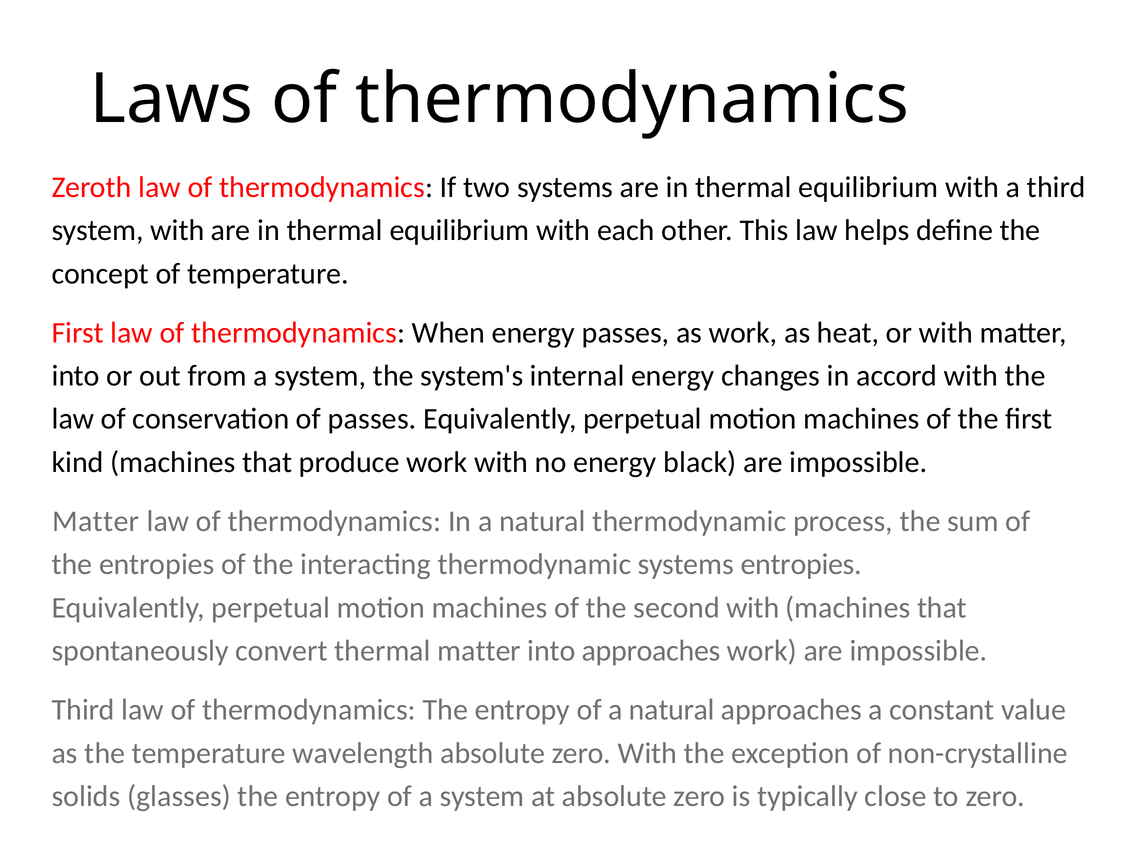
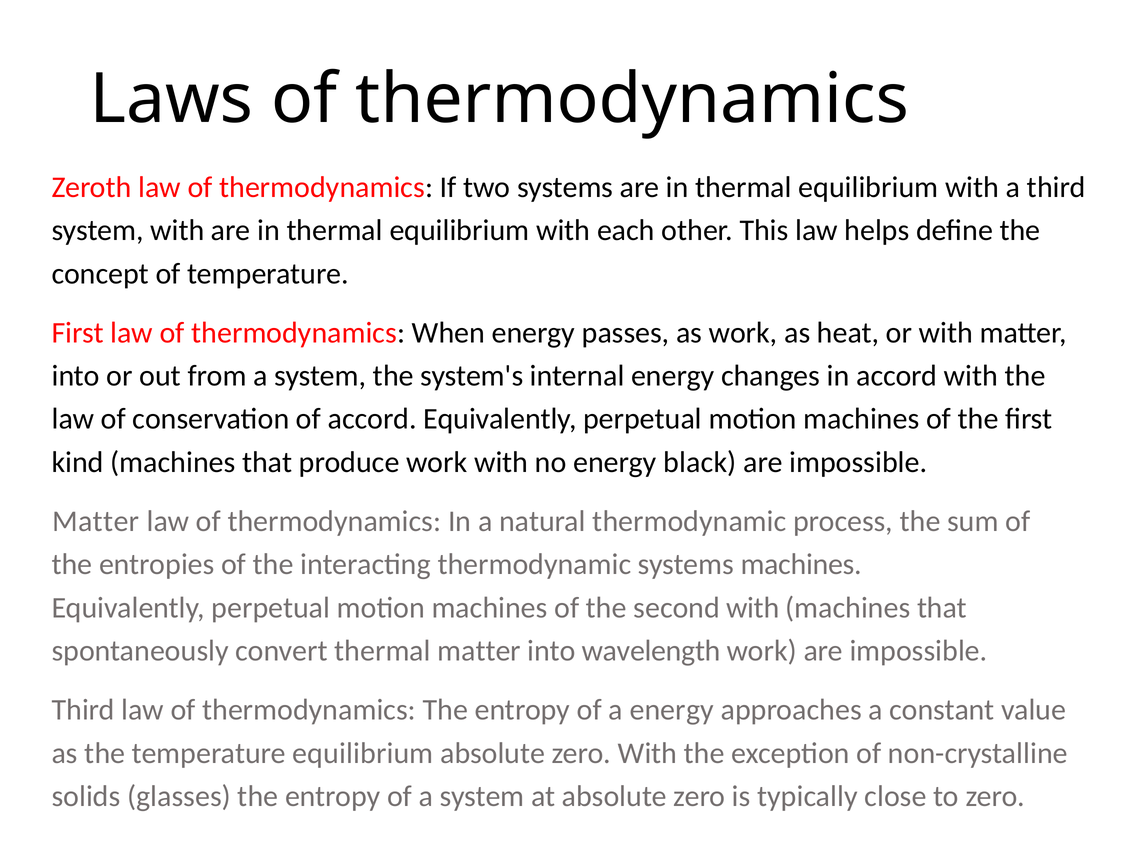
of passes: passes -> accord
systems entropies: entropies -> machines
into approaches: approaches -> wavelength
of a natural: natural -> energy
temperature wavelength: wavelength -> equilibrium
